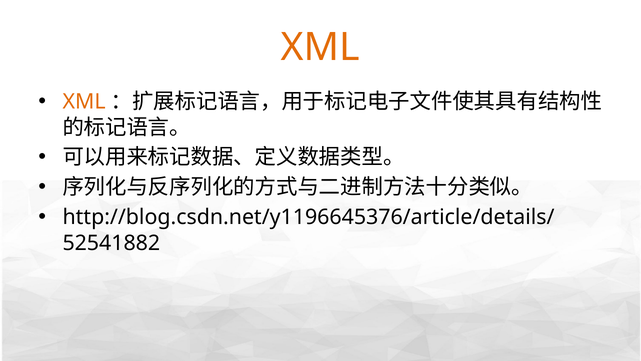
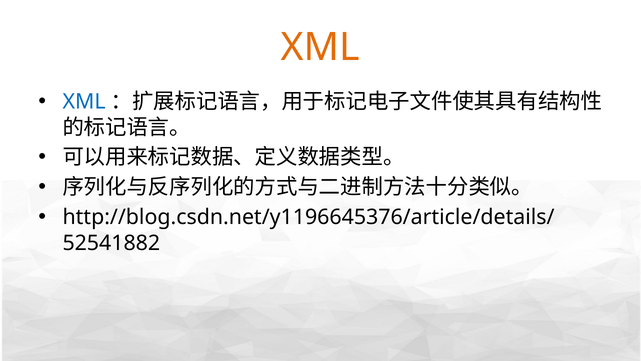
XML at (84, 102) colour: orange -> blue
